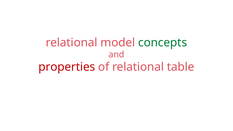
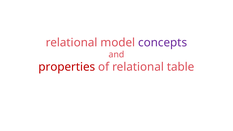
concepts colour: green -> purple
